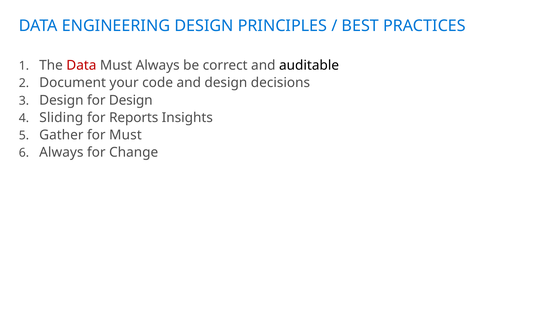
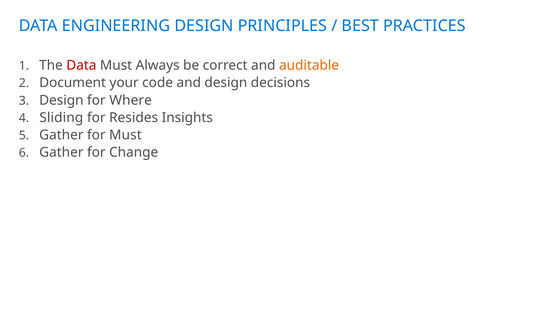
auditable colour: black -> orange
for Design: Design -> Where
Reports: Reports -> Resides
Always at (61, 152): Always -> Gather
